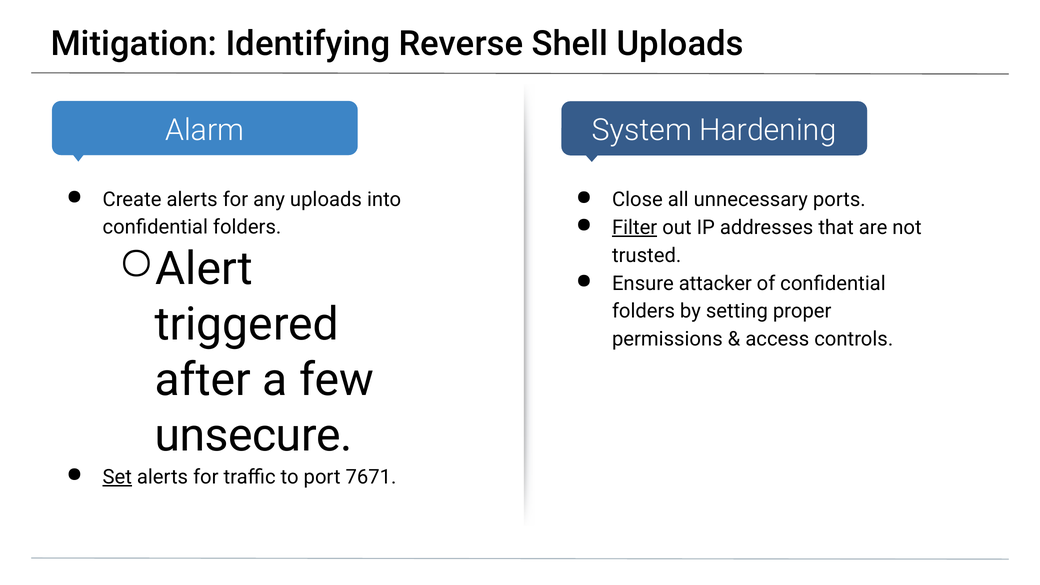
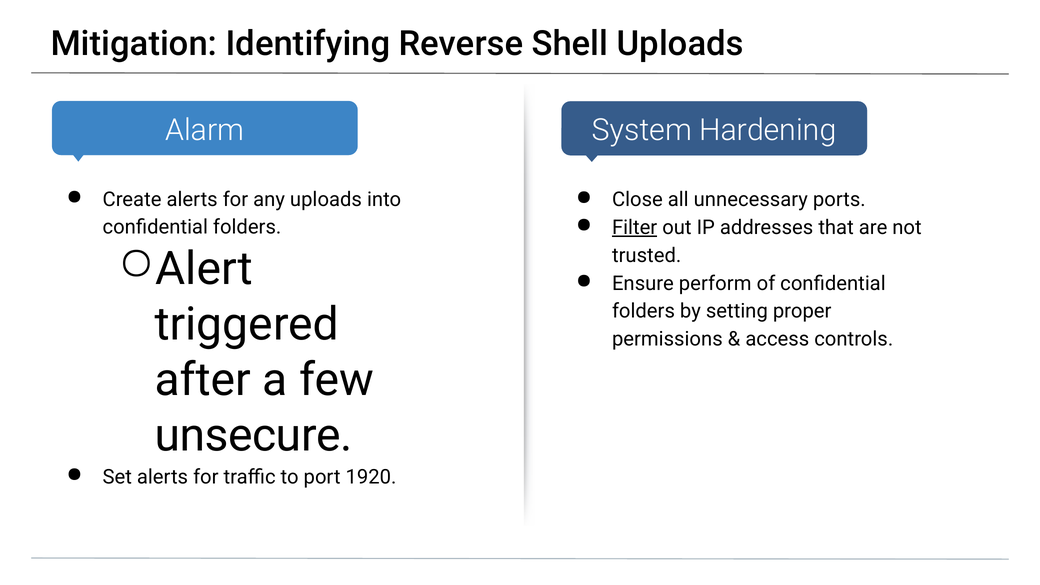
attacker: attacker -> perform
Set underline: present -> none
7671: 7671 -> 1920
